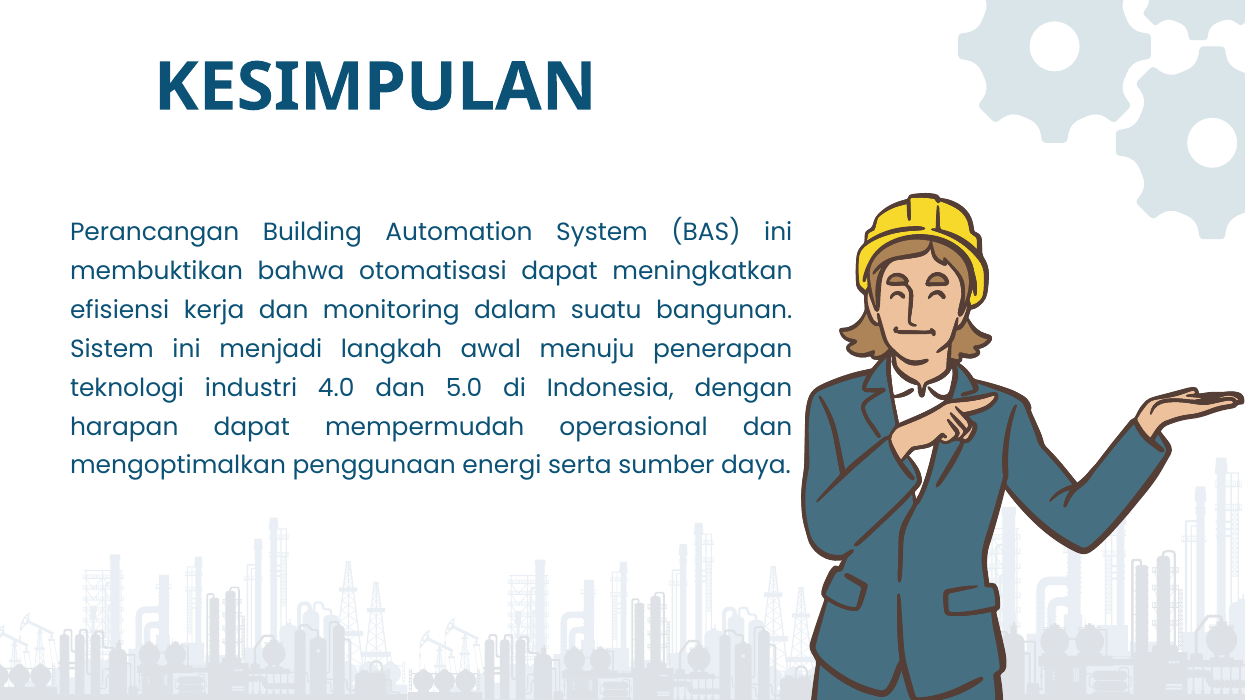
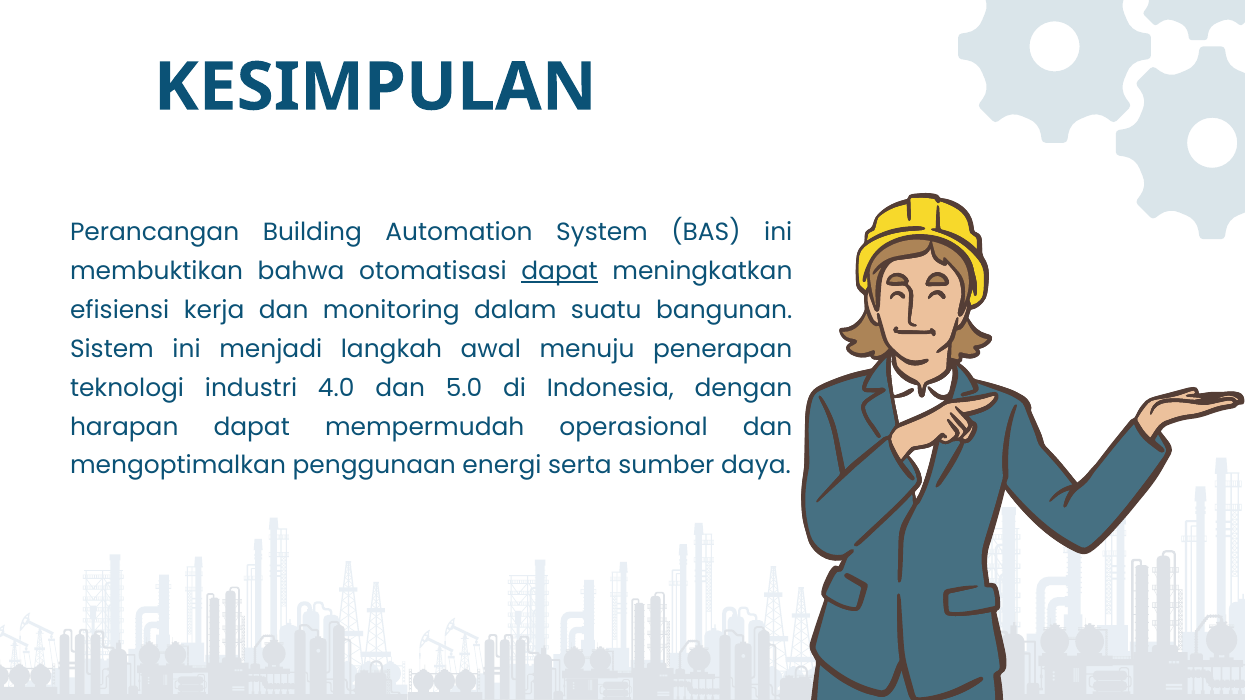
dapat at (560, 272) underline: none -> present
